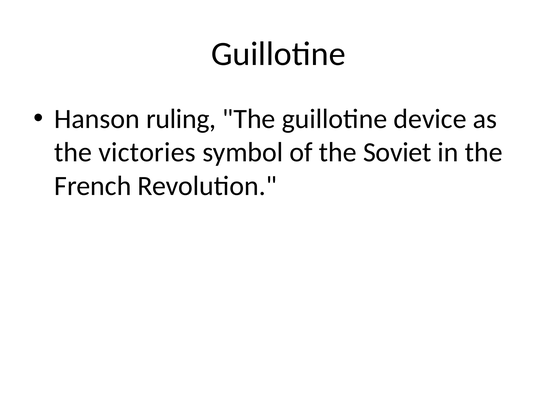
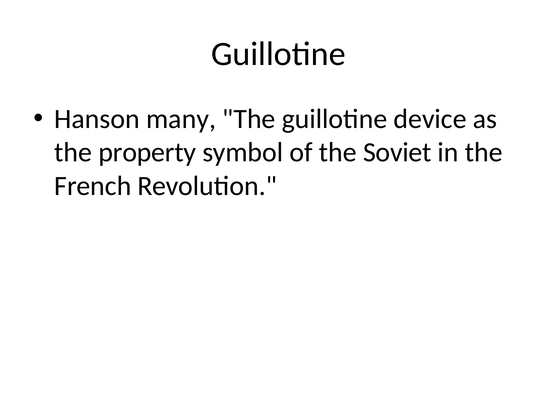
ruling: ruling -> many
victories: victories -> property
